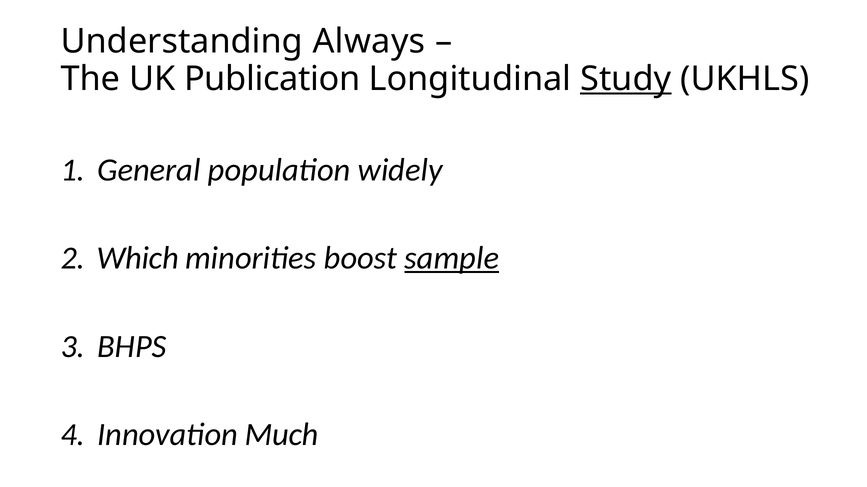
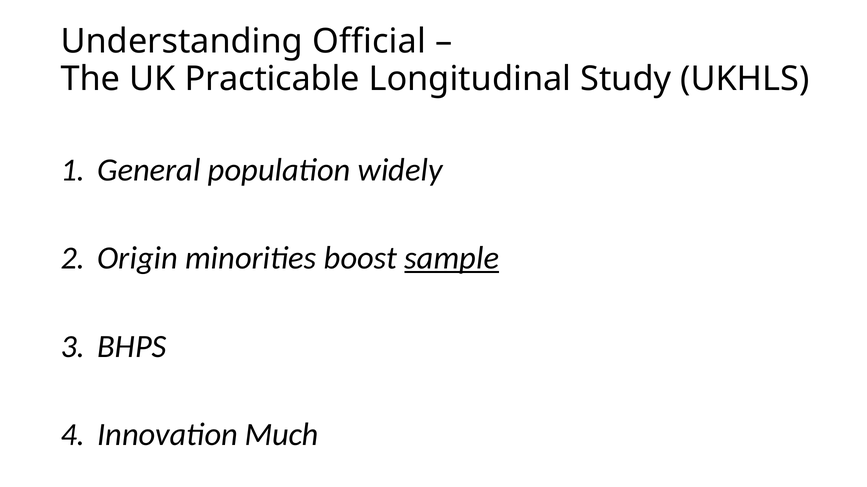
Always: Always -> Official
Publication: Publication -> Practicable
Study underline: present -> none
Which: Which -> Origin
